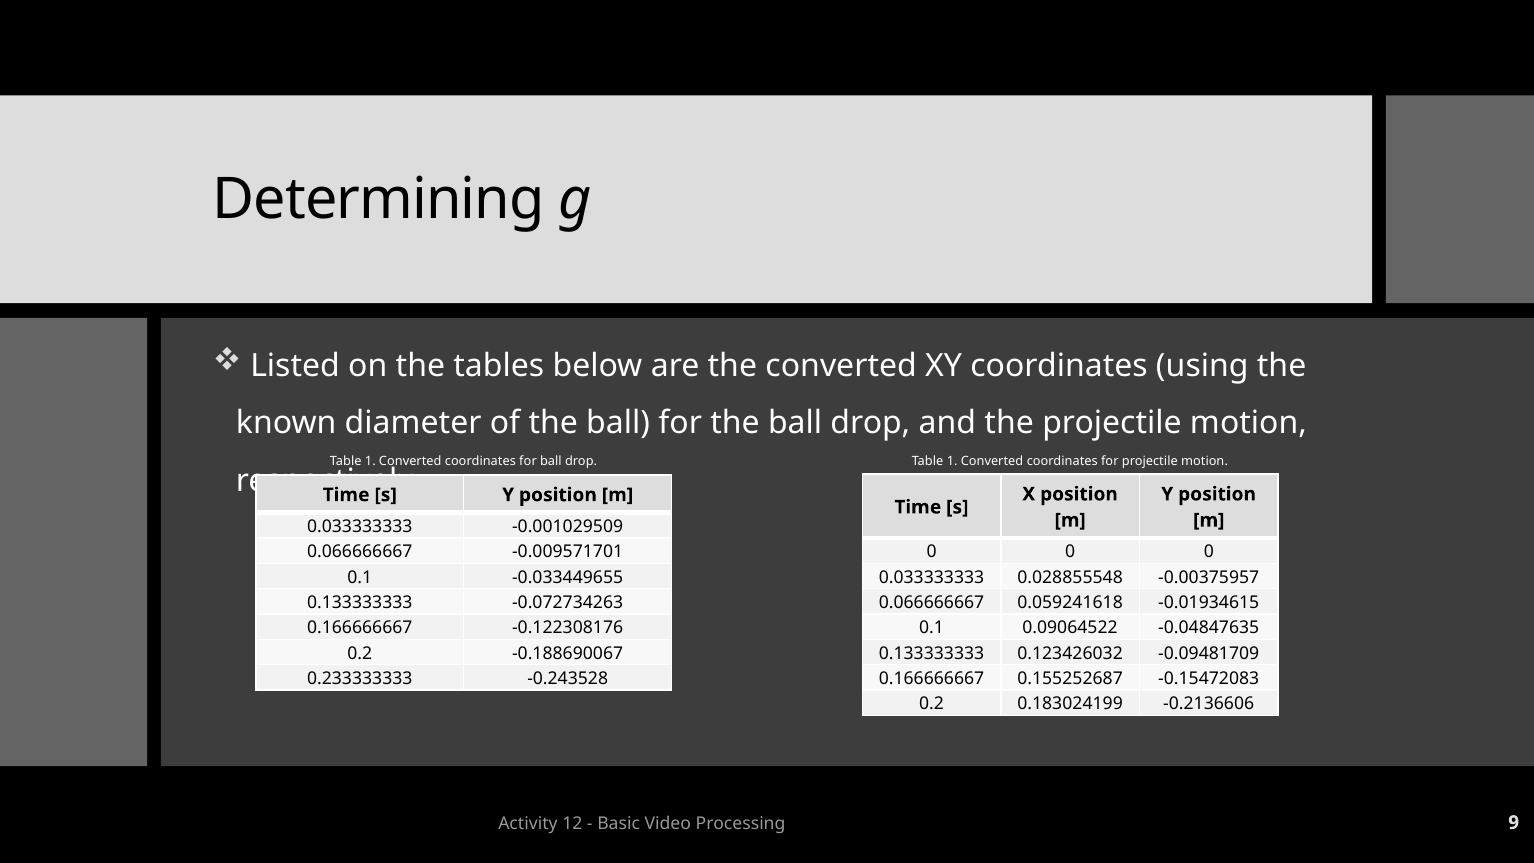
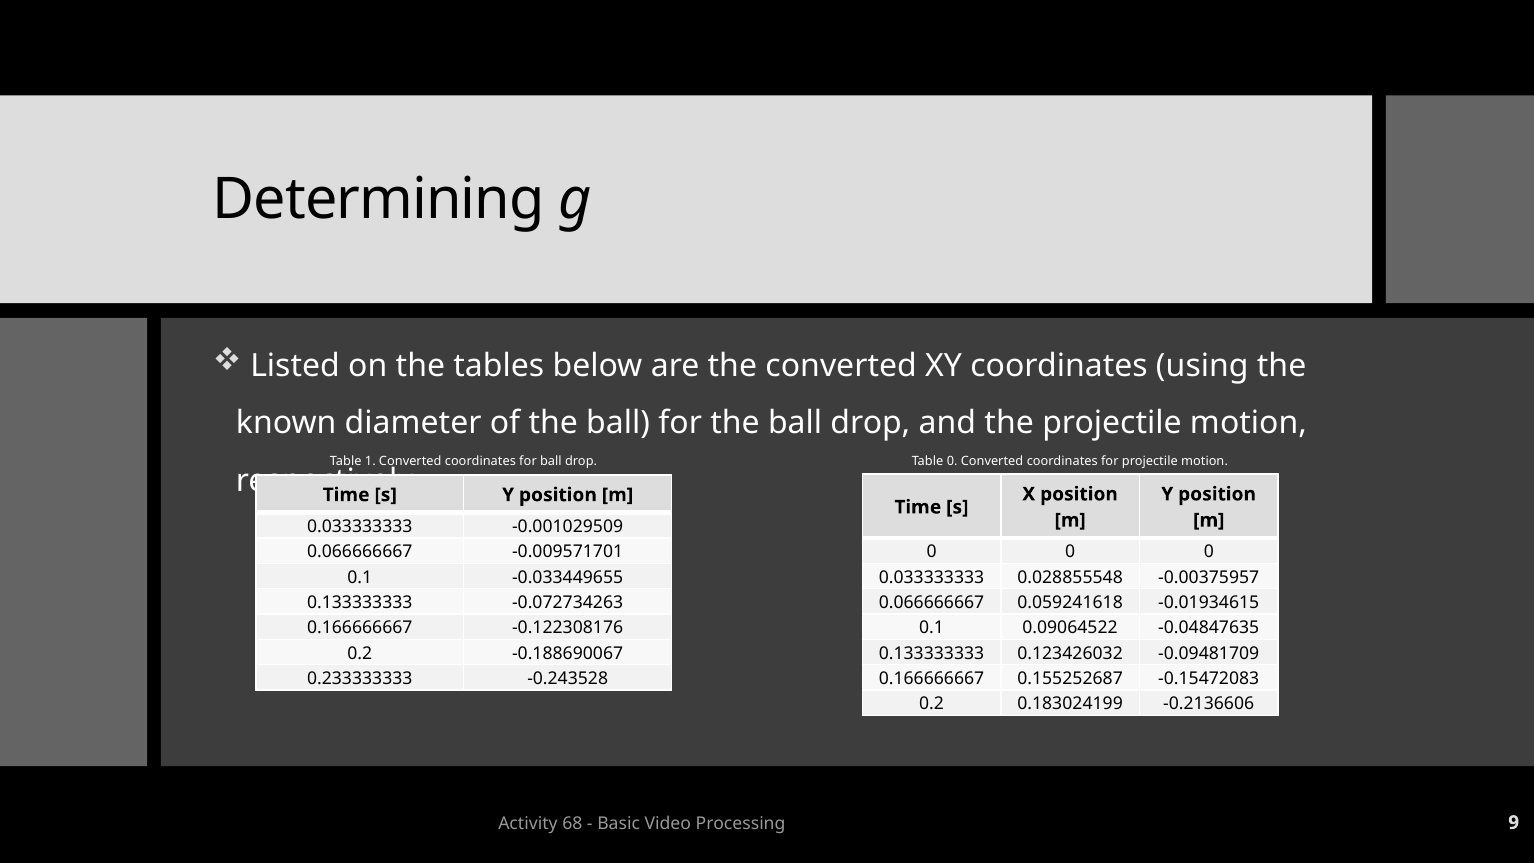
drop Table 1: 1 -> 0
12: 12 -> 68
